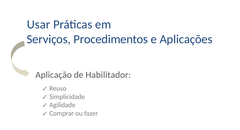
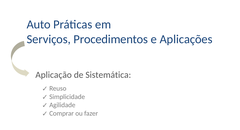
Usar: Usar -> Auto
Habilitador: Habilitador -> Sistemática
